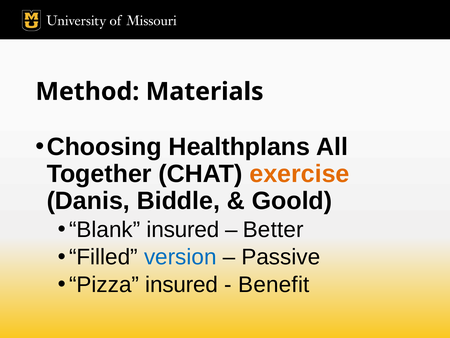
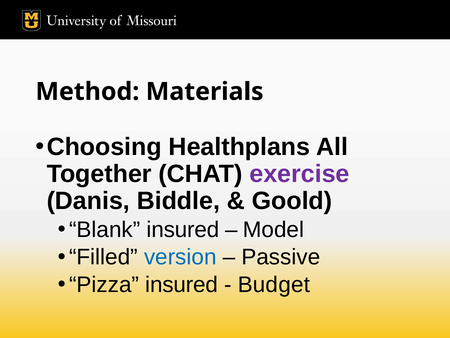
exercise colour: orange -> purple
Better: Better -> Model
Benefit: Benefit -> Budget
